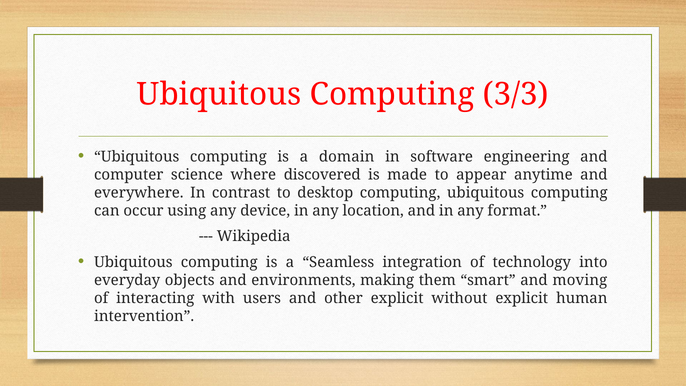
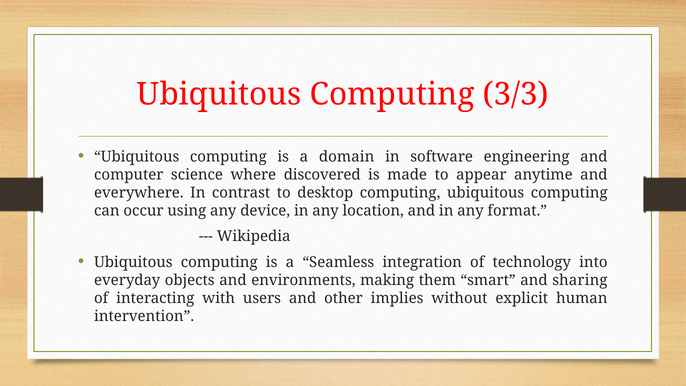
moving: moving -> sharing
other explicit: explicit -> implies
